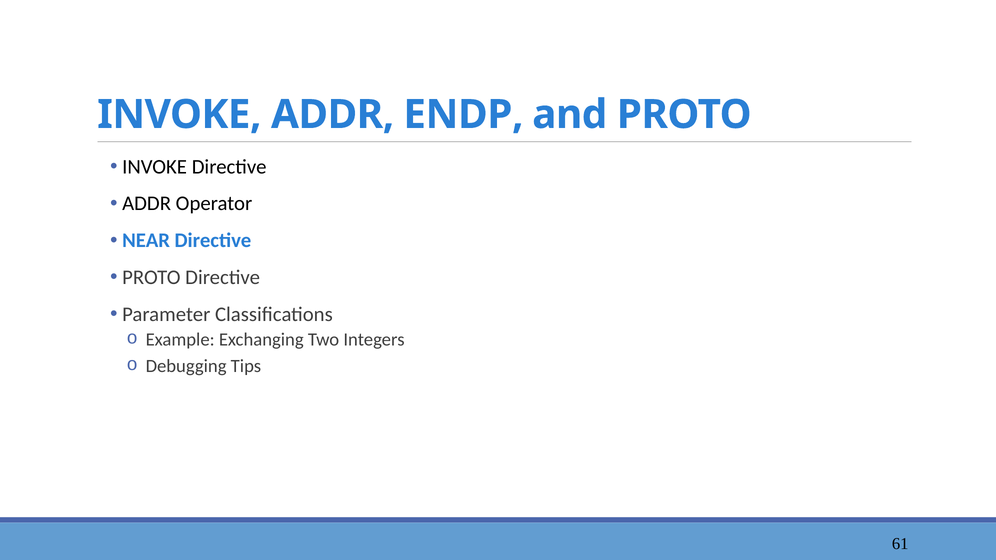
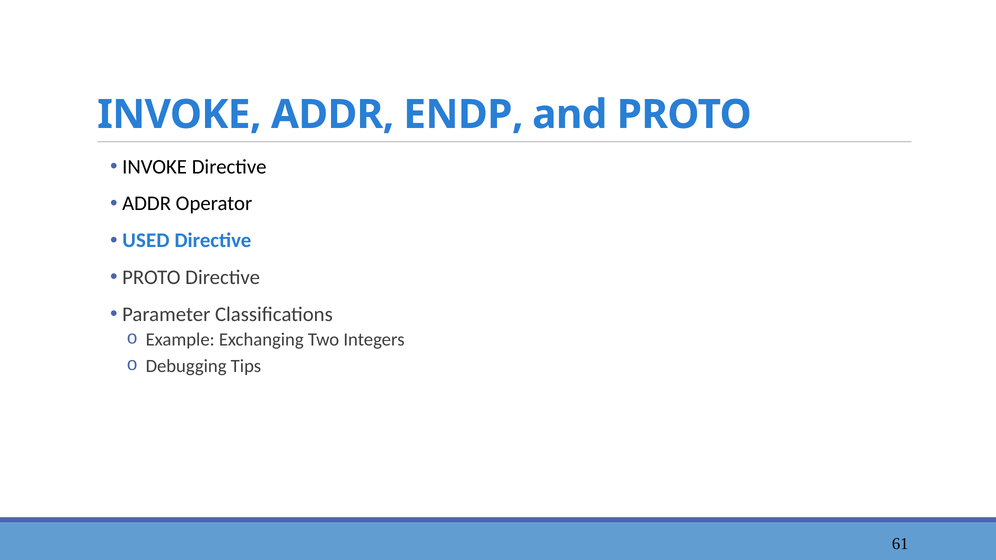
NEAR: NEAR -> USED
